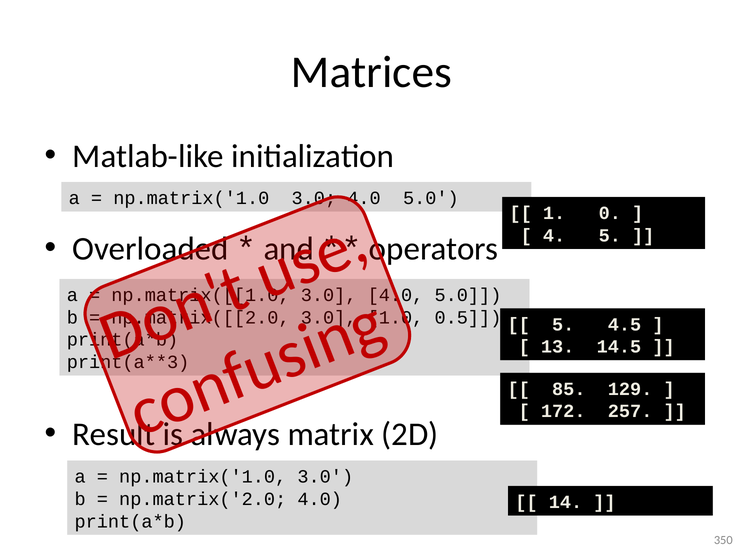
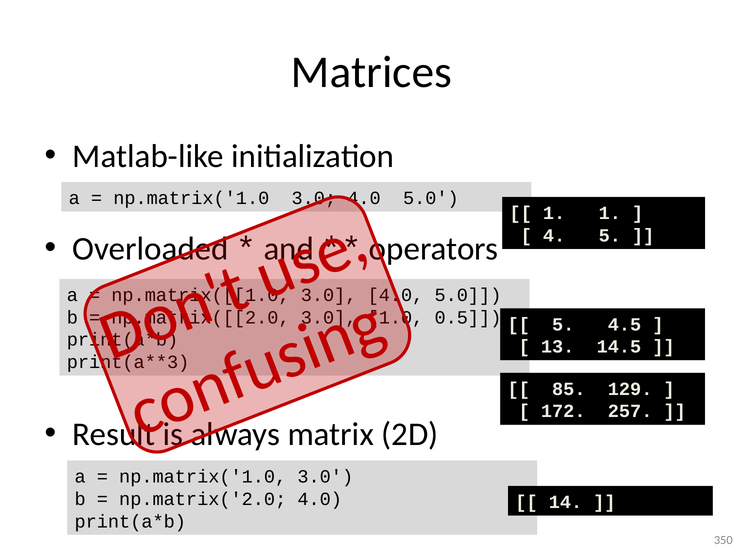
1 0: 0 -> 1
